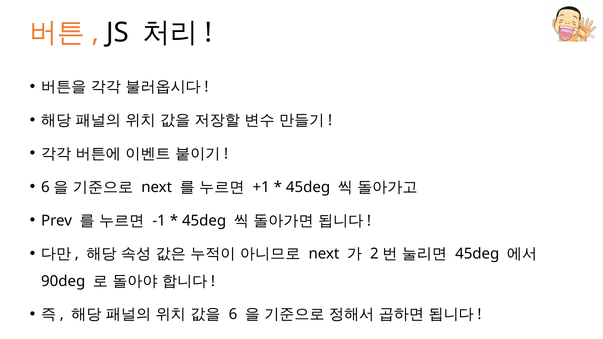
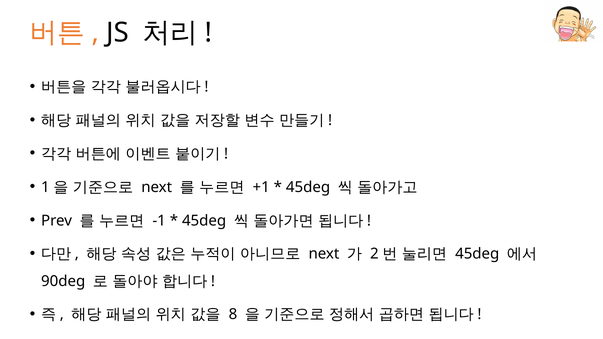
6 at (45, 187): 6 -> 1
6 at (233, 315): 6 -> 8
